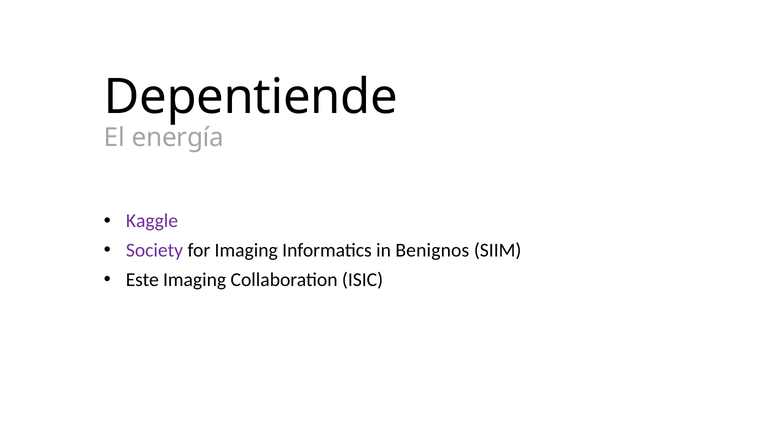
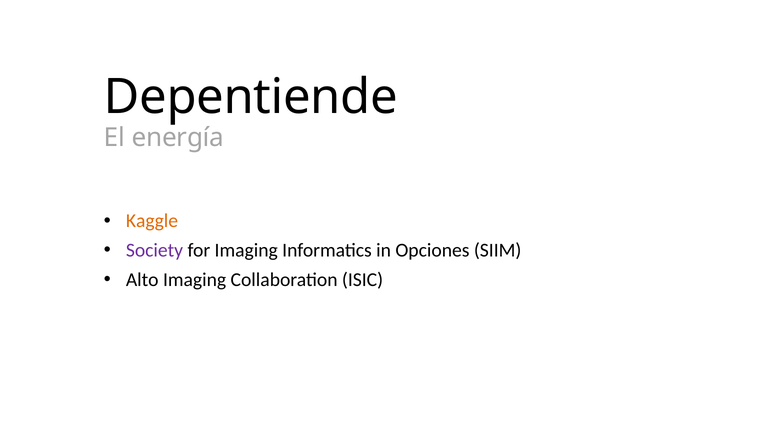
Kaggle colour: purple -> orange
Benignos: Benignos -> Opciones
Este: Este -> Alto
